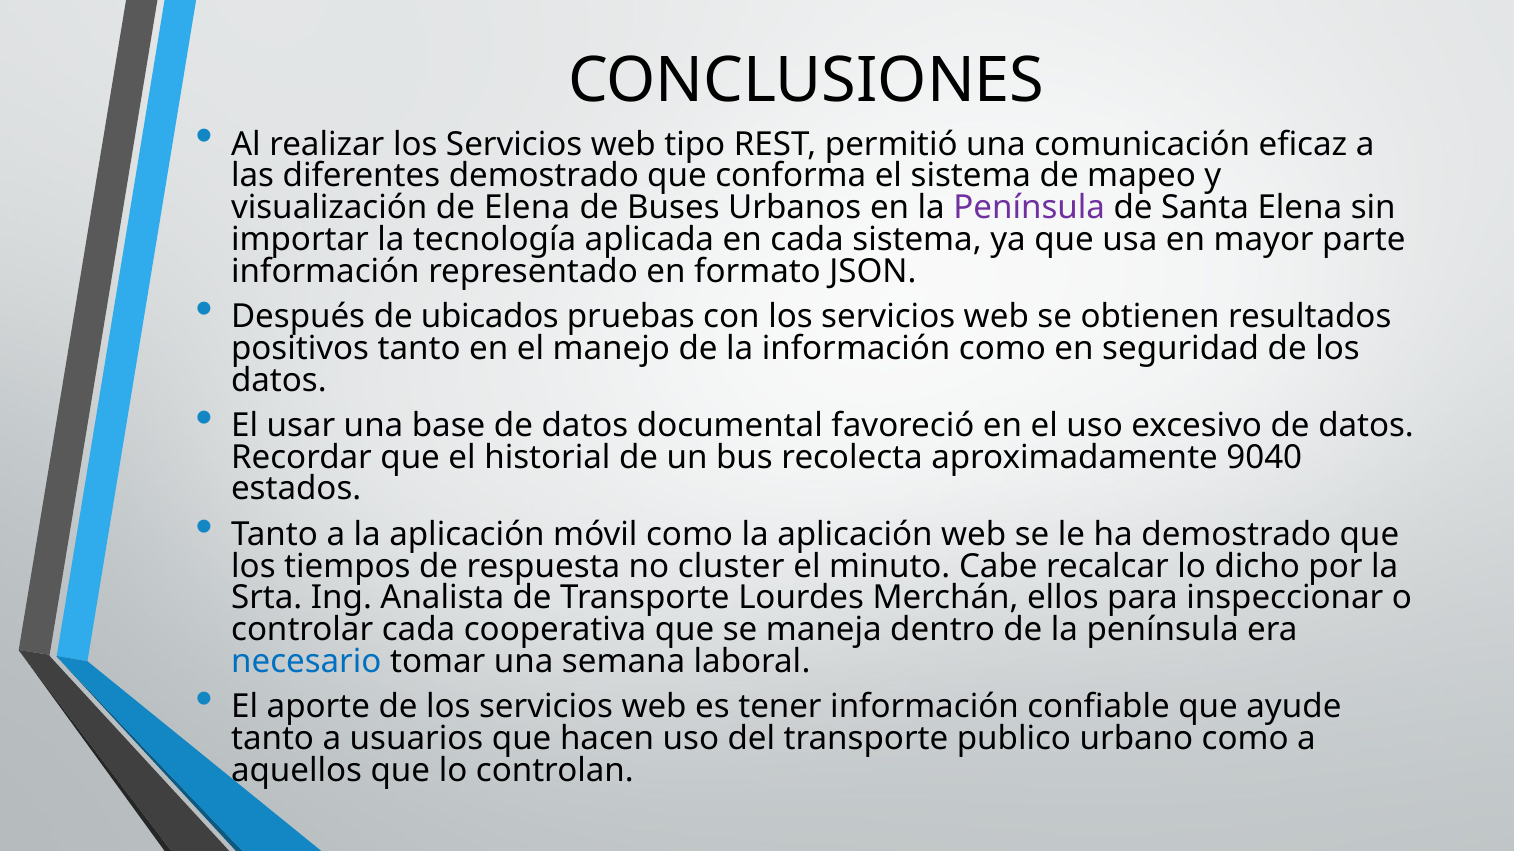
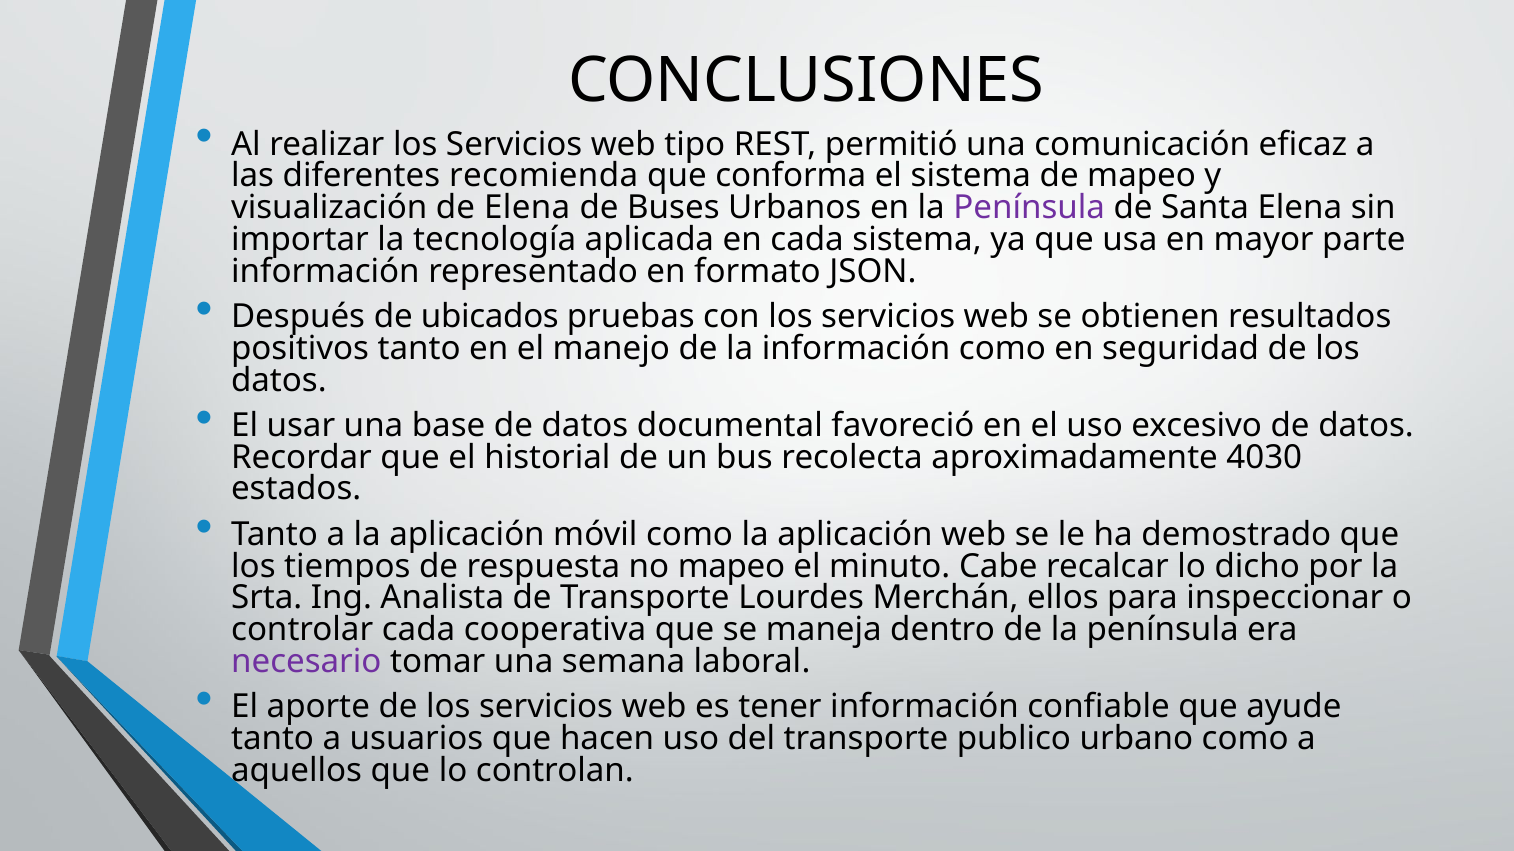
diferentes demostrado: demostrado -> recomienda
9040: 9040 -> 4030
no cluster: cluster -> mapeo
necesario colour: blue -> purple
